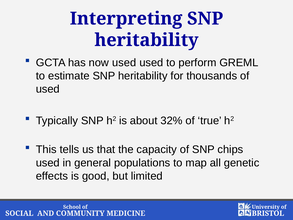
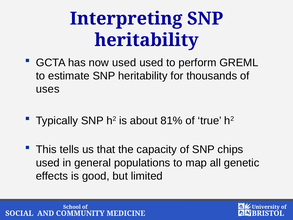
used at (48, 89): used -> uses
32%: 32% -> 81%
